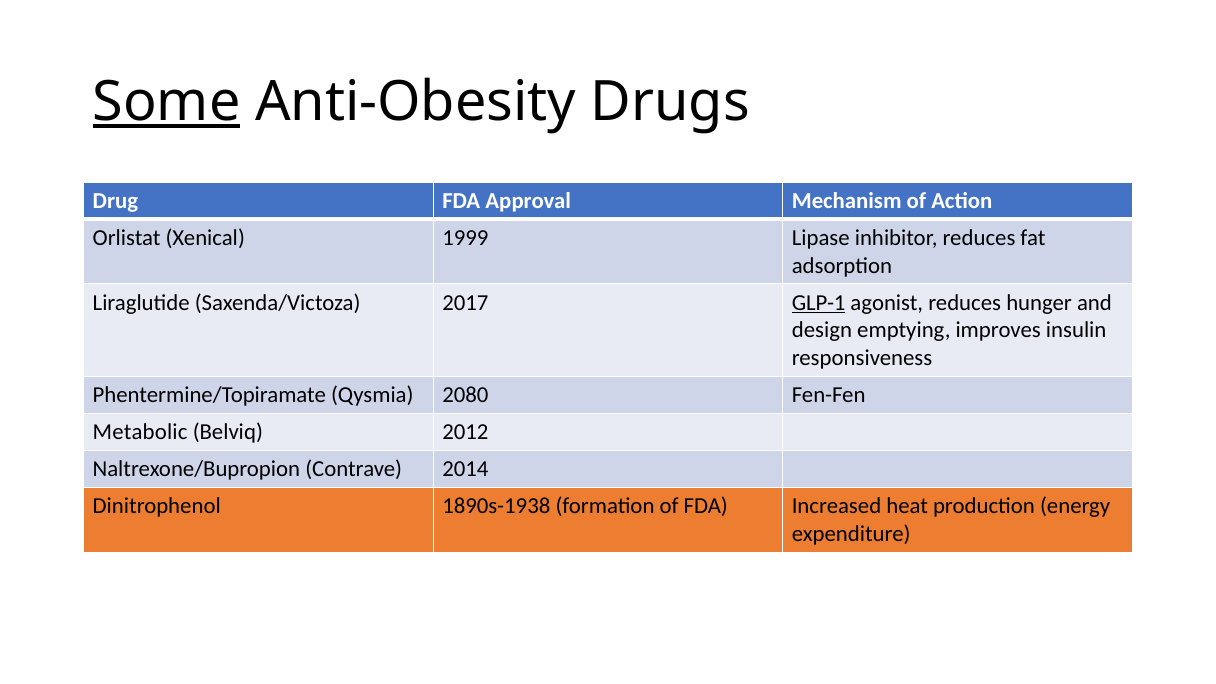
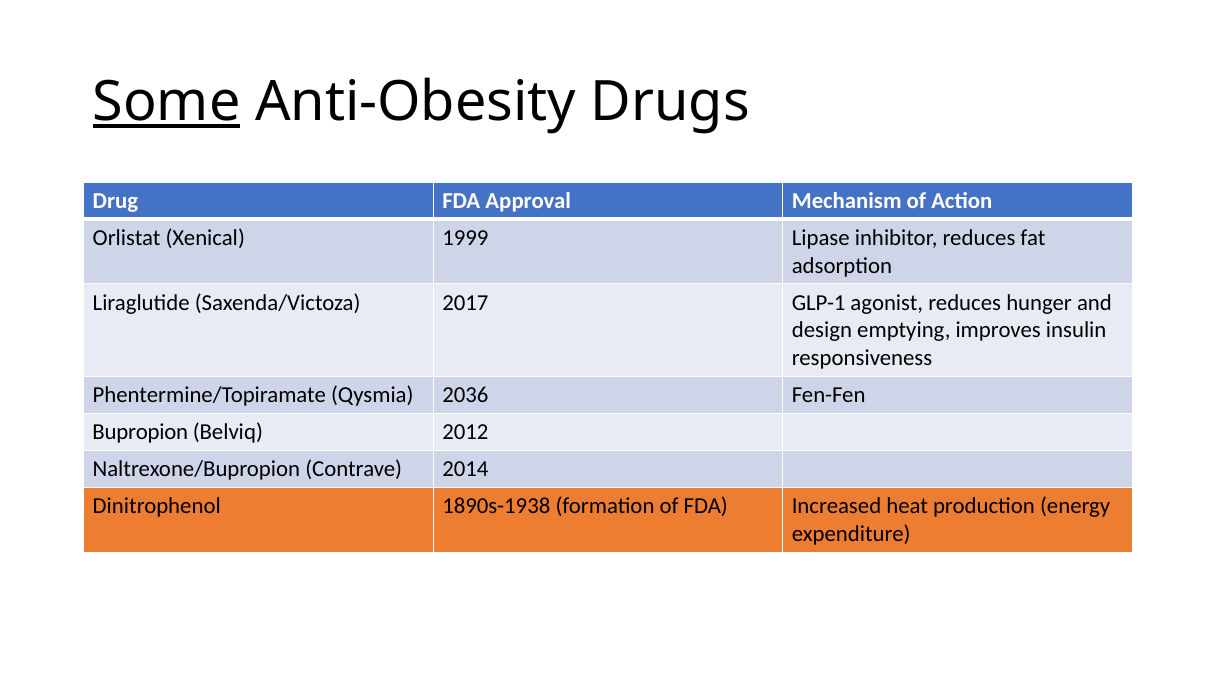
GLP-1 underline: present -> none
2080: 2080 -> 2036
Metabolic: Metabolic -> Bupropion
